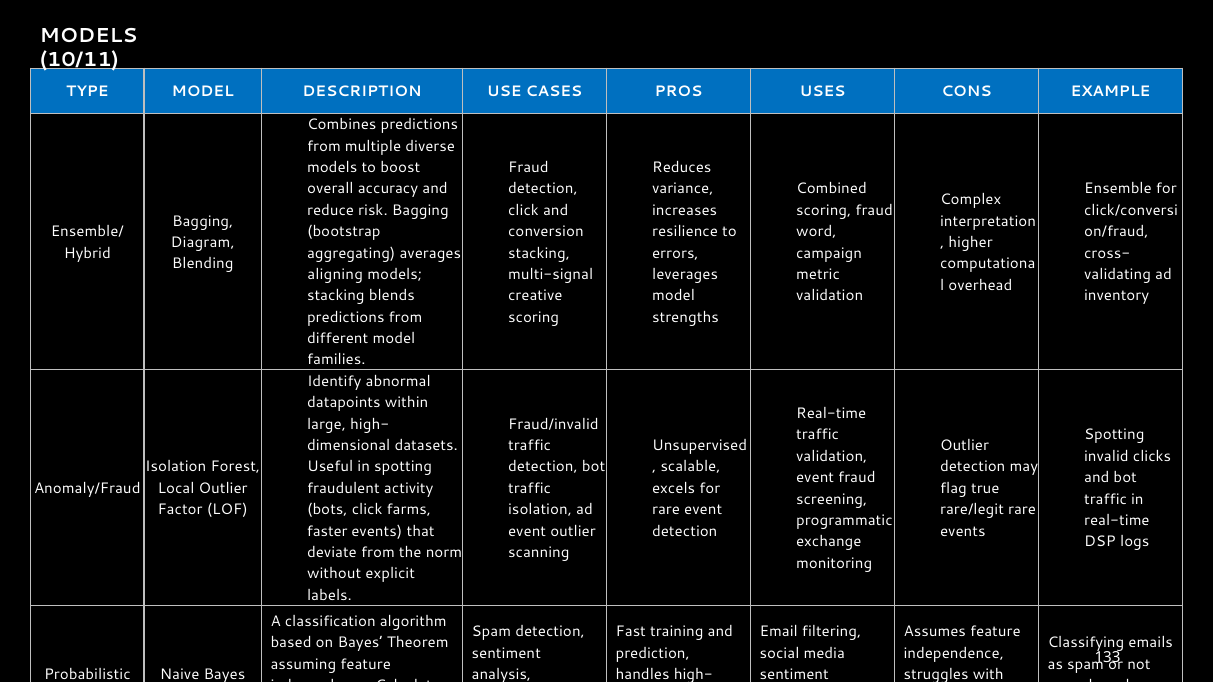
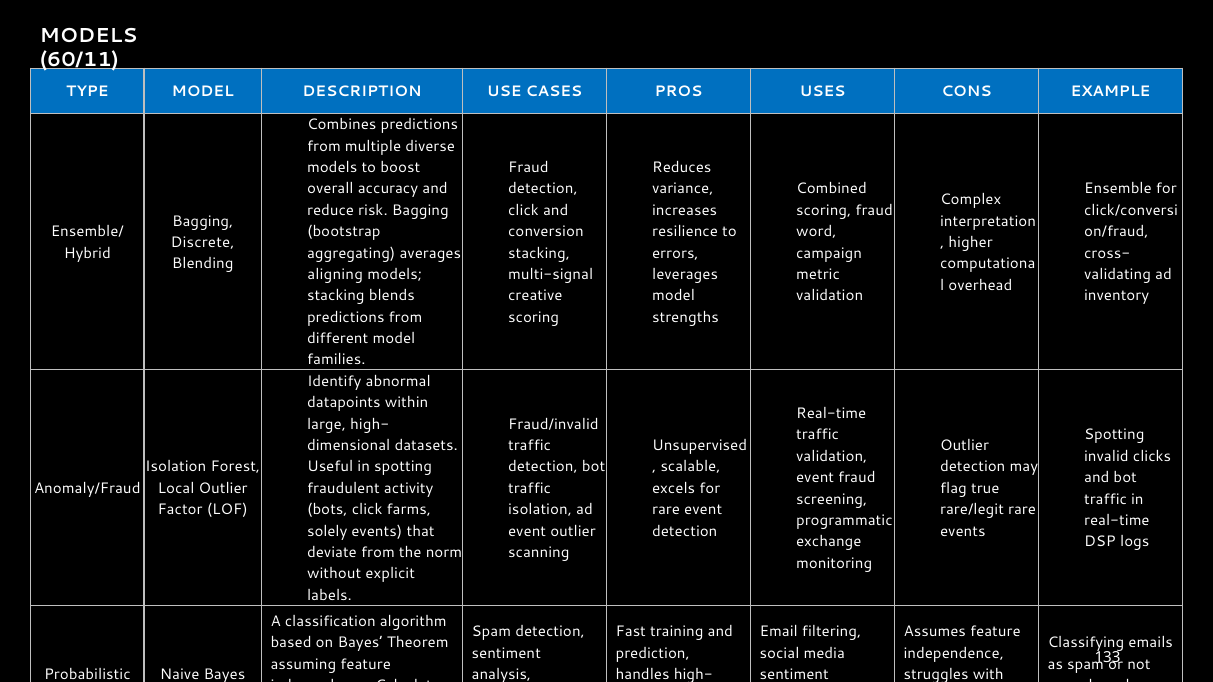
10/11: 10/11 -> 60/11
Diagram: Diagram -> Discrete
faster: faster -> solely
